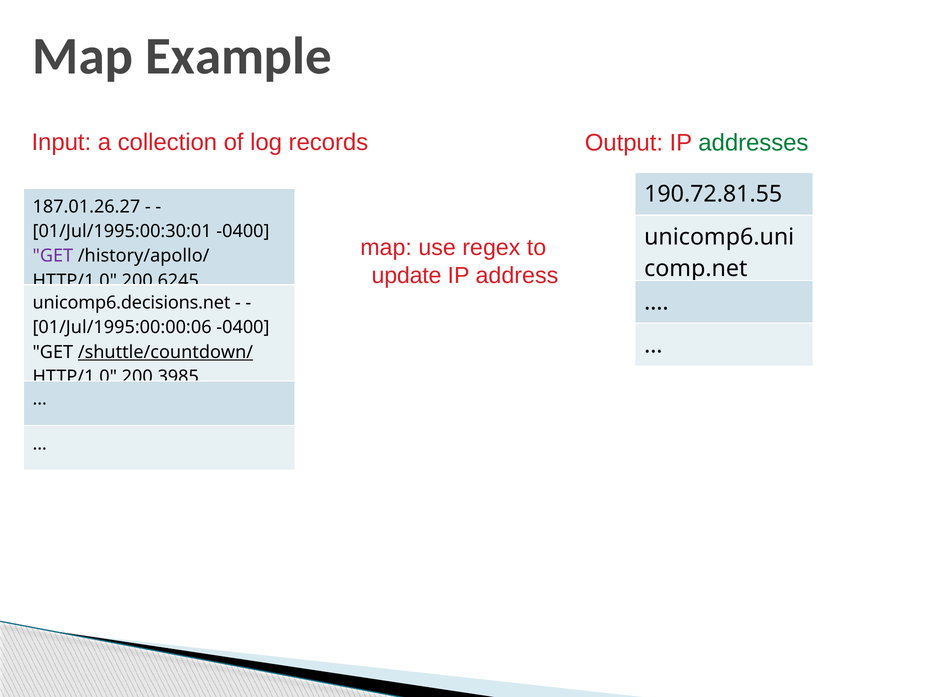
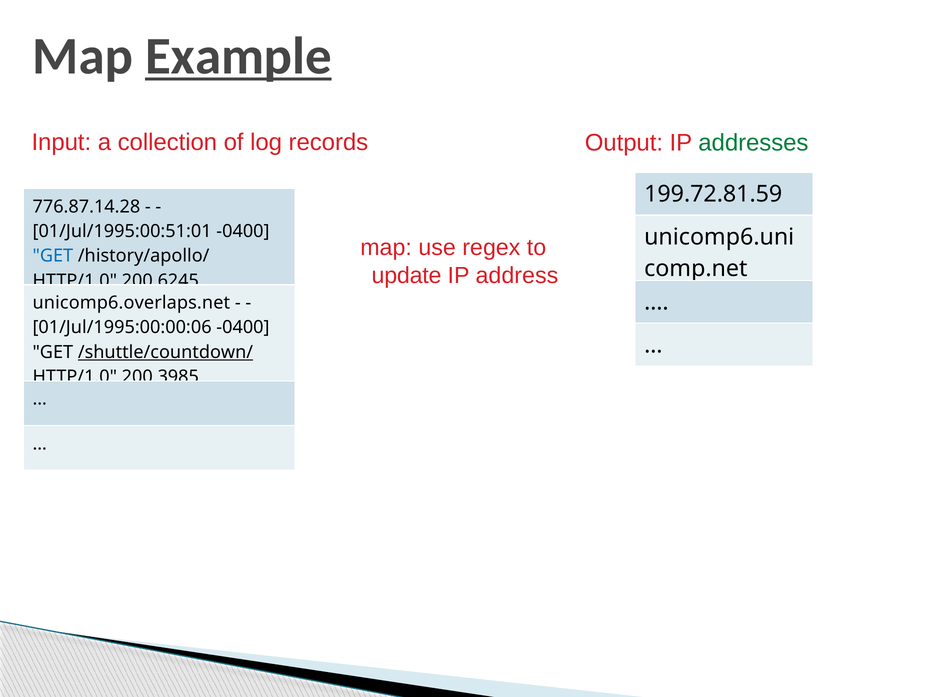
Example underline: none -> present
190.72.81.55: 190.72.81.55 -> 199.72.81.59
187.01.26.27: 187.01.26.27 -> 776.87.14.28
01/Jul/1995:00:30:01: 01/Jul/1995:00:30:01 -> 01/Jul/1995:00:51:01
GET at (53, 256) colour: purple -> blue
unicomp6.decisions.net: unicomp6.decisions.net -> unicomp6.overlaps.net
